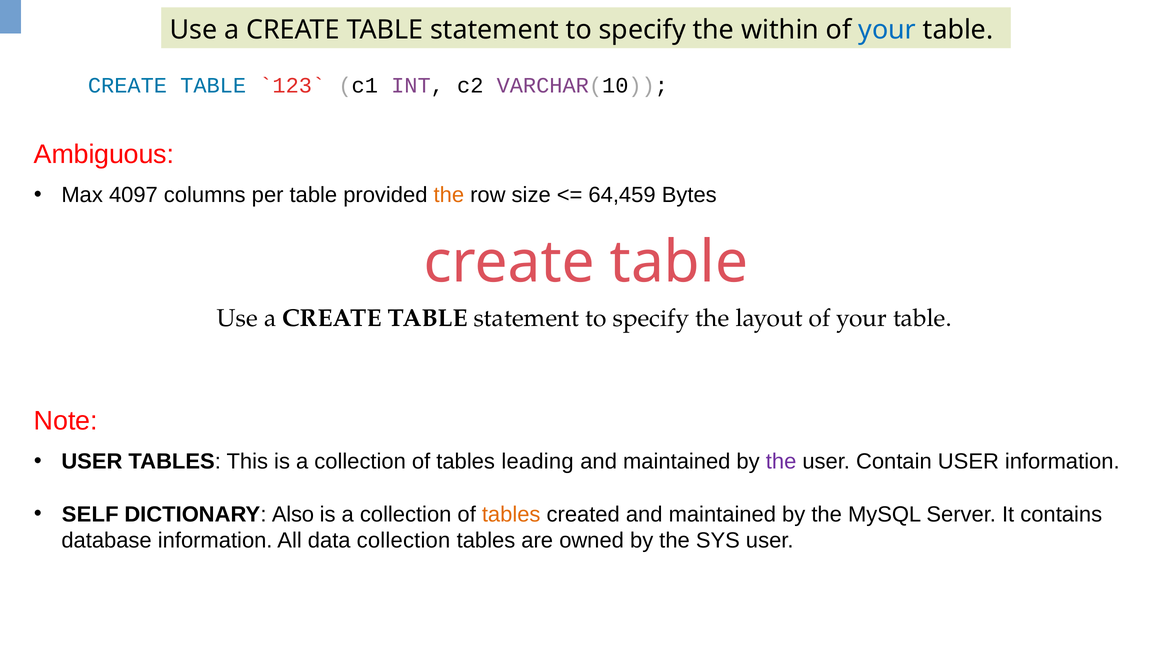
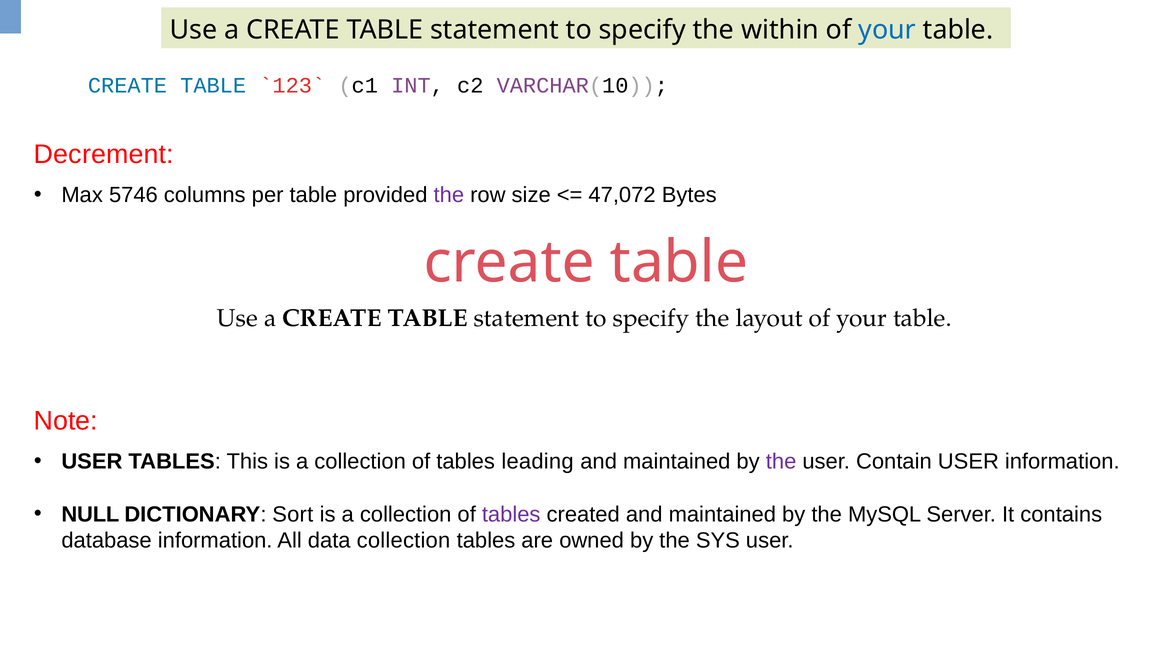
Ambiguous: Ambiguous -> Decrement
4097: 4097 -> 5746
the at (449, 195) colour: orange -> purple
64,459: 64,459 -> 47,072
SELF: SELF -> NULL
Also: Also -> Sort
tables at (511, 515) colour: orange -> purple
